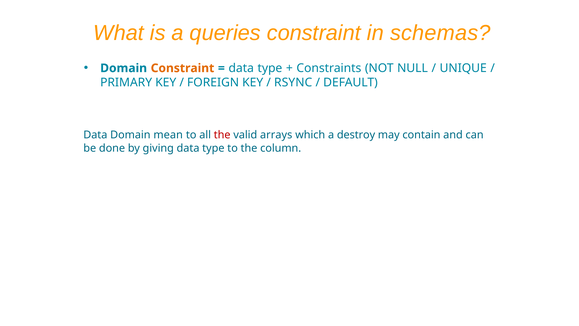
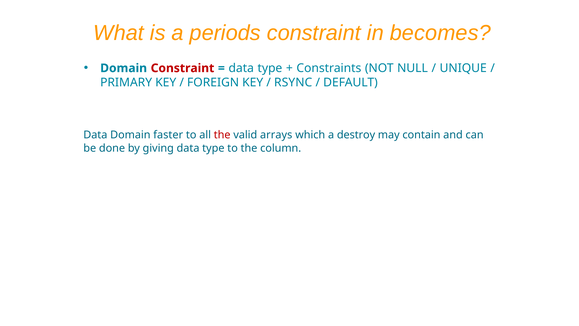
queries: queries -> periods
schemas: schemas -> becomes
Constraint at (183, 68) colour: orange -> red
mean: mean -> faster
